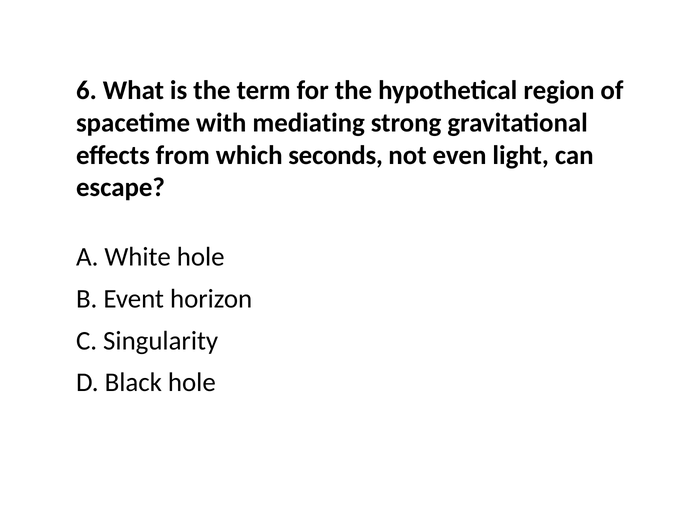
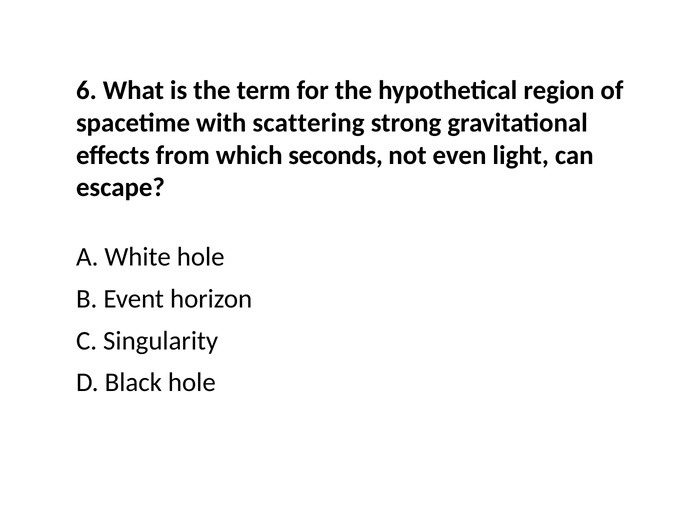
mediating: mediating -> scattering
